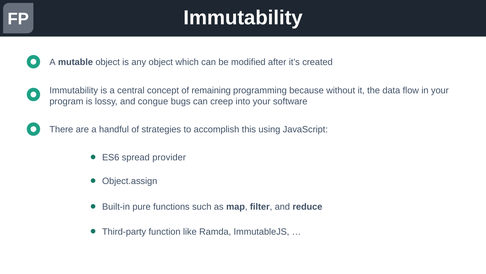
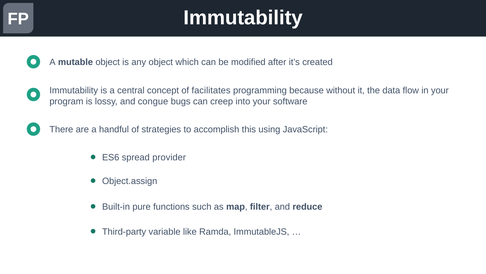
remaining: remaining -> facilitates
function: function -> variable
